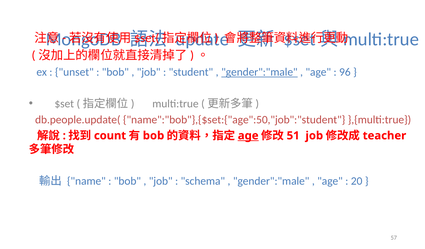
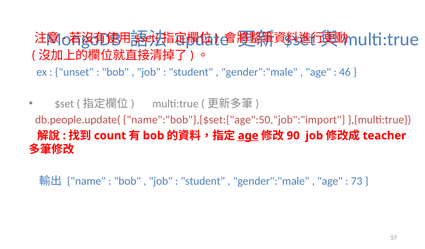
gender":"male at (259, 72) underline: present -> none
96: 96 -> 46
name":"bob"},{$set:{"age":50,"job":"student: name":"bob"},{$set:{"age":50,"job":"student -> name":"bob"},{$set:{"age":50,"job":"import
51: 51 -> 90
schema at (203, 181): schema -> student
20: 20 -> 73
